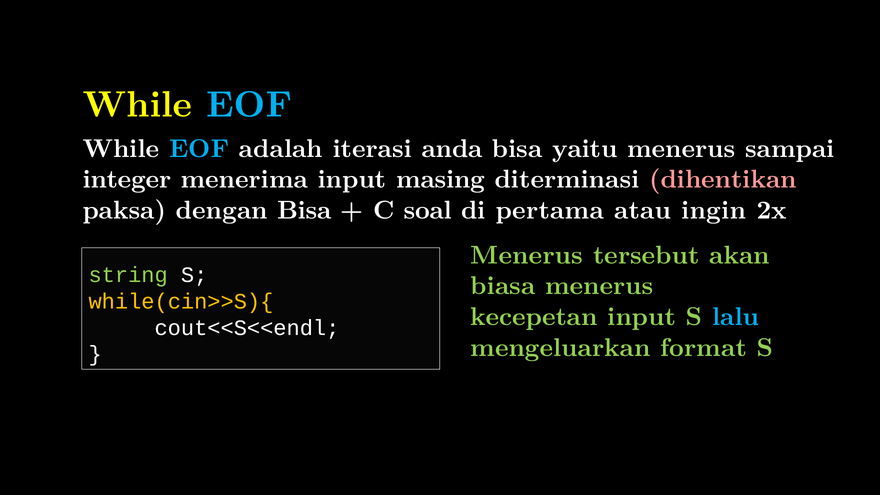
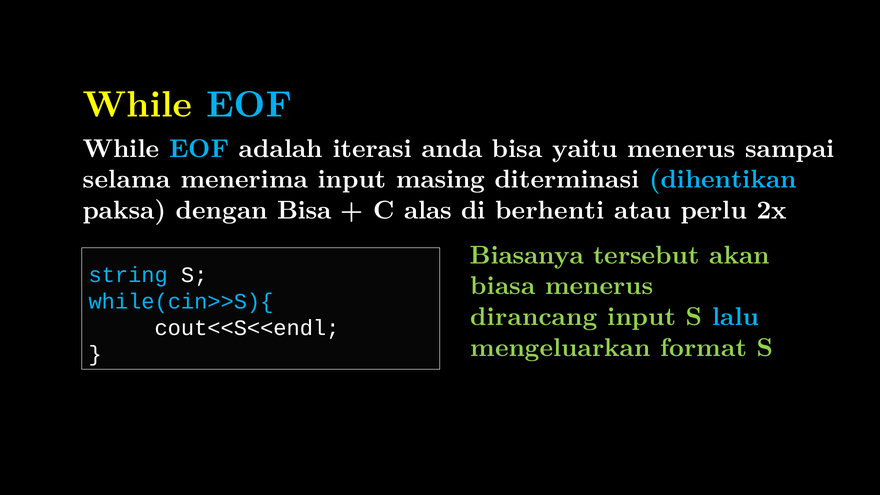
integer: integer -> selama
dihentikan colour: pink -> light blue
soal: soal -> alas
pertama: pertama -> berhenti
ingin: ingin -> perlu
Menerus at (527, 255): Menerus -> Biasanya
string colour: light green -> light blue
while(cin>>S){ colour: yellow -> light blue
kecepetan: kecepetan -> dirancang
